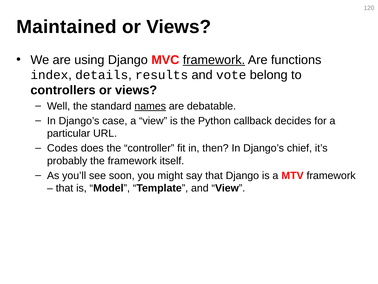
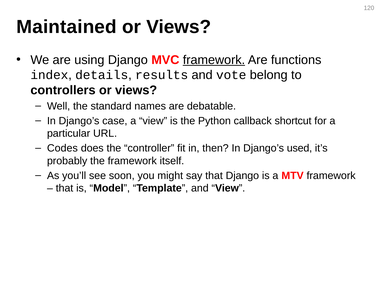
names underline: present -> none
decides: decides -> shortcut
chief: chief -> used
